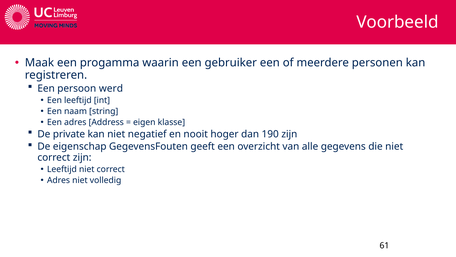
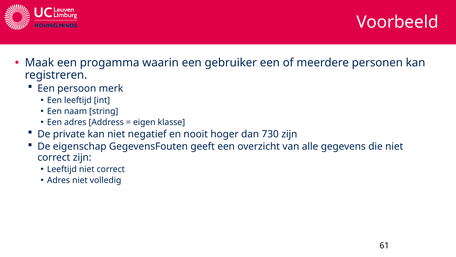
werd: werd -> merk
190: 190 -> 730
